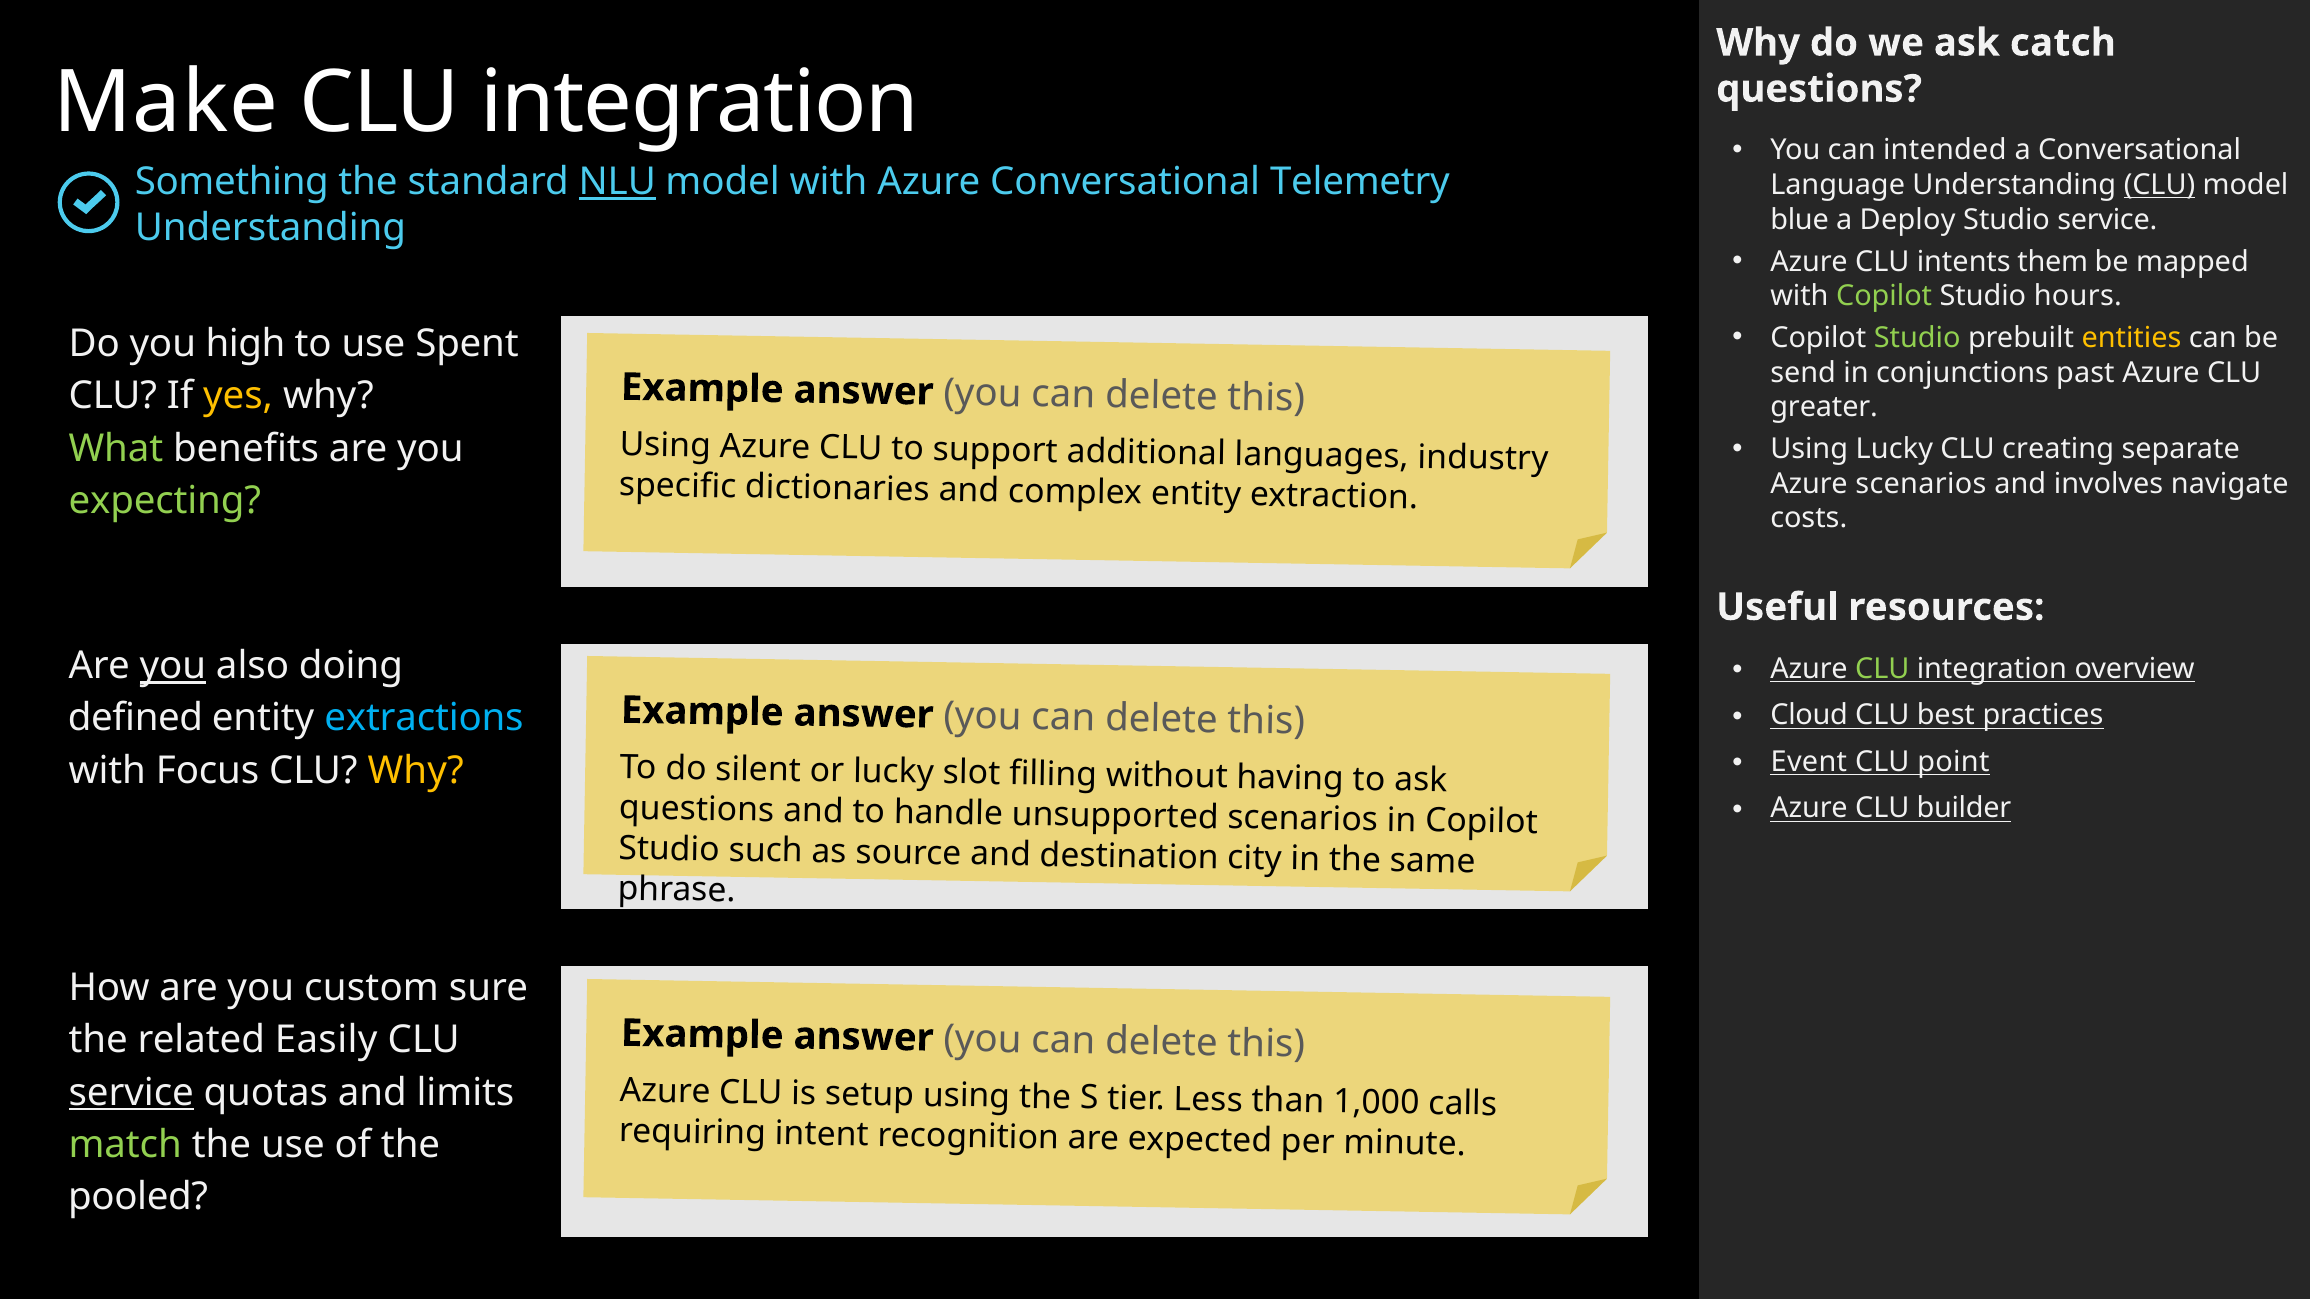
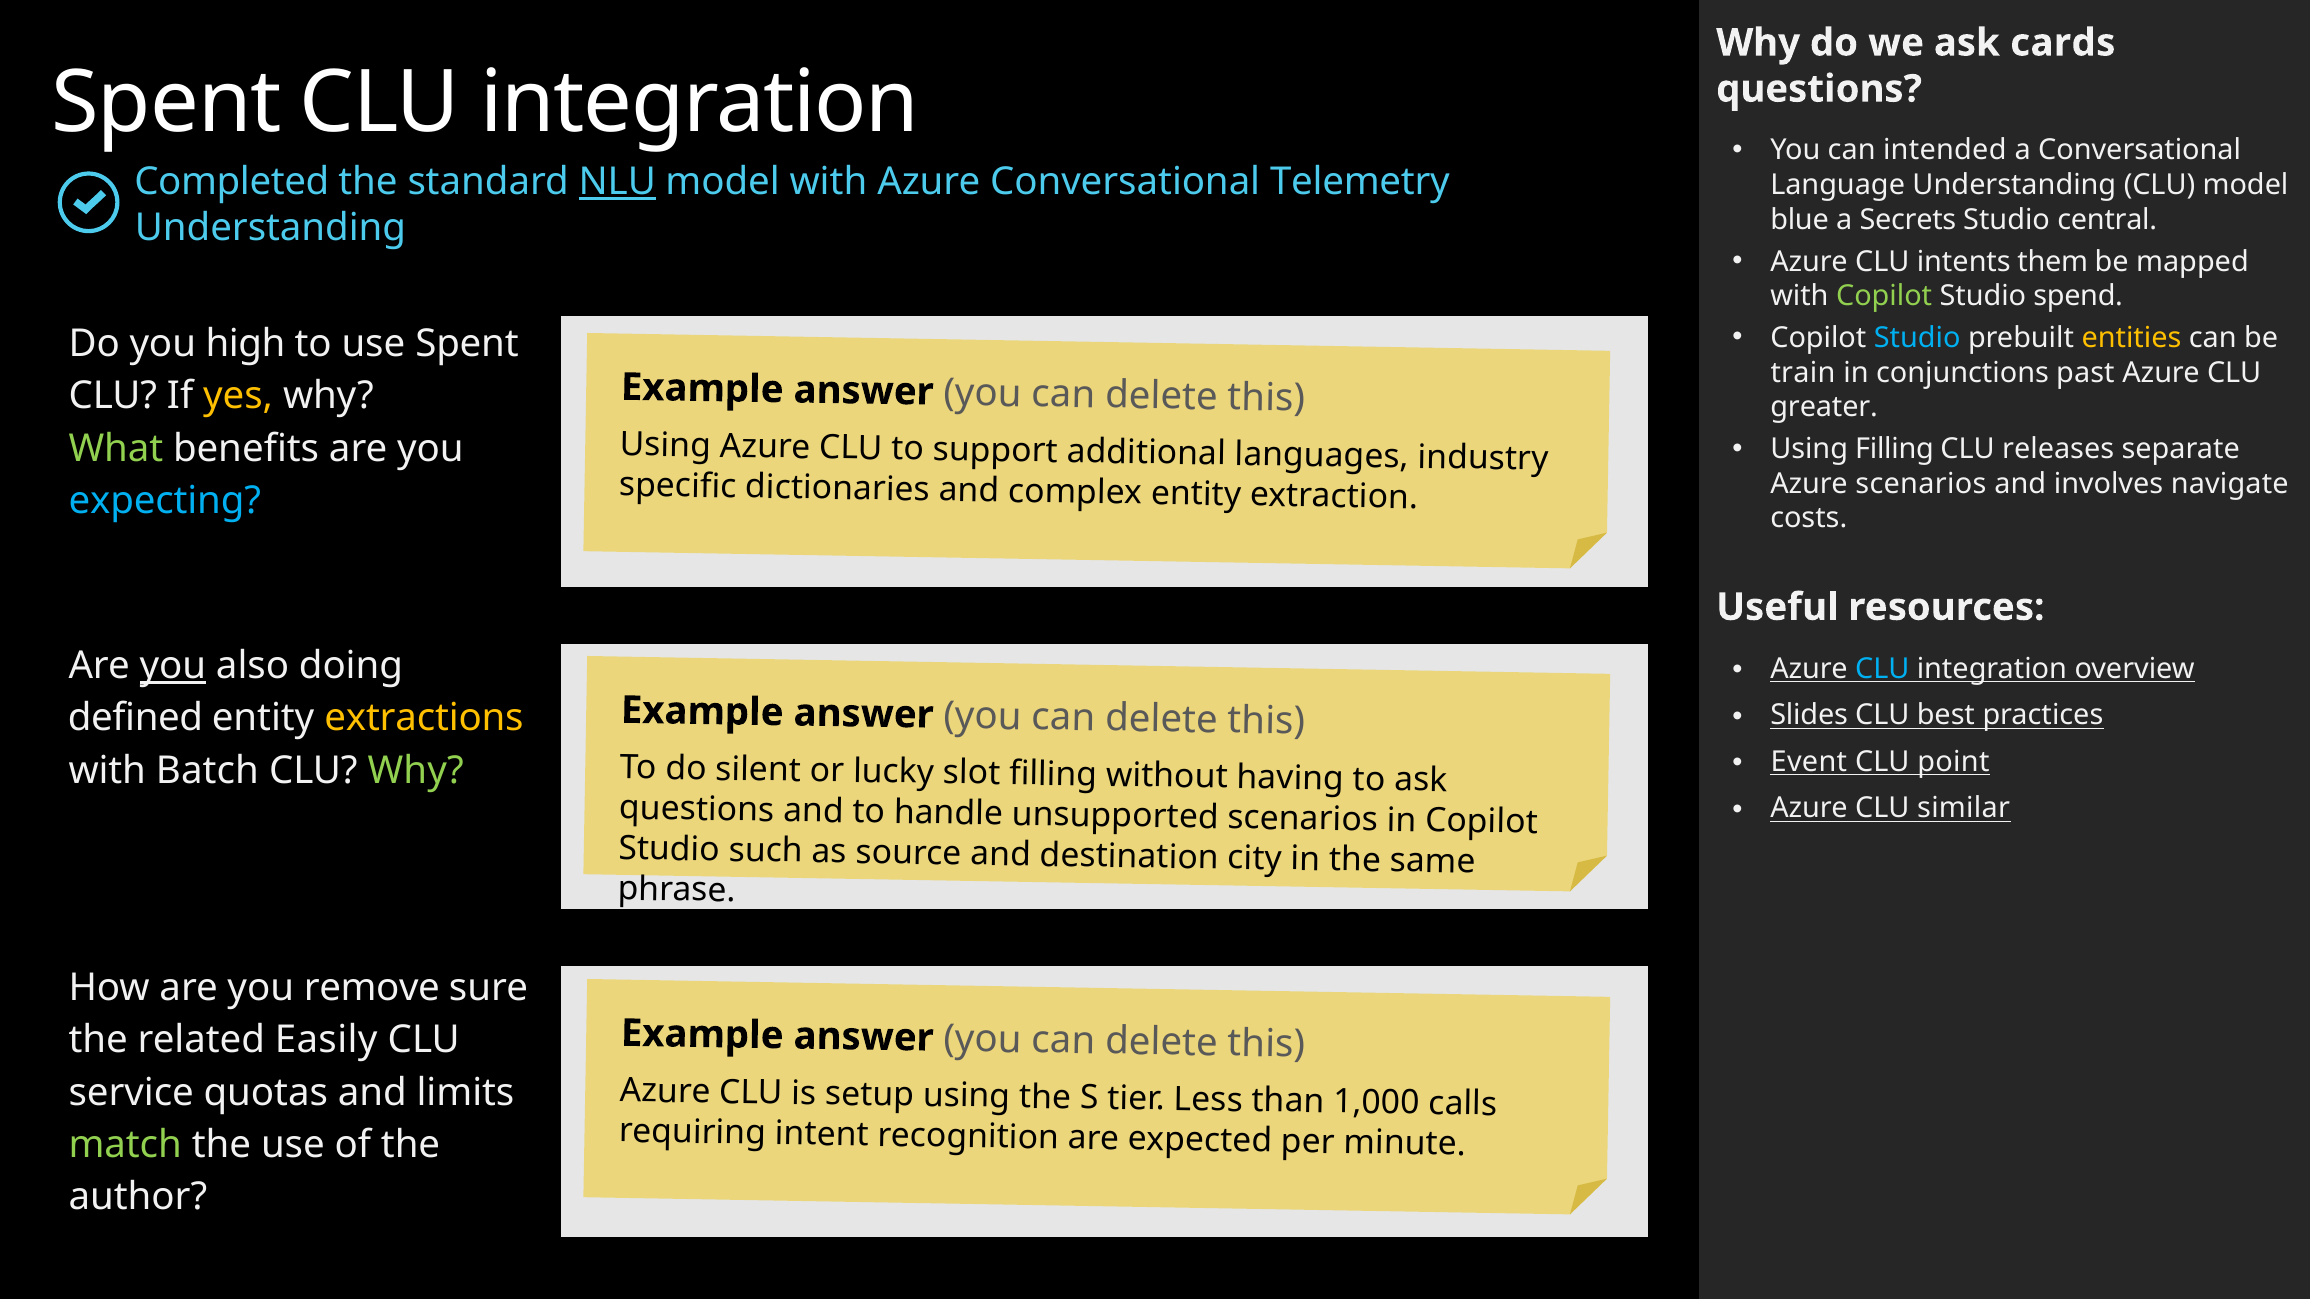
catch: catch -> cards
Make at (166, 103): Make -> Spent
Something: Something -> Completed
CLU at (2159, 185) underline: present -> none
Deploy: Deploy -> Secrets
Studio service: service -> central
hours: hours -> spend
Studio at (1917, 338) colour: light green -> light blue
send: send -> train
Using Lucky: Lucky -> Filling
creating: creating -> releases
expecting colour: light green -> light blue
CLU at (1882, 669) colour: light green -> light blue
Cloud: Cloud -> Slides
extractions colour: light blue -> yellow
Focus: Focus -> Batch
Why at (416, 771) colour: yellow -> light green
builder: builder -> similar
custom: custom -> remove
service at (131, 1093) underline: present -> none
pooled: pooled -> author
